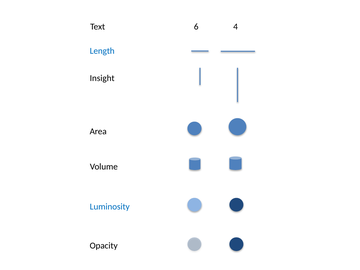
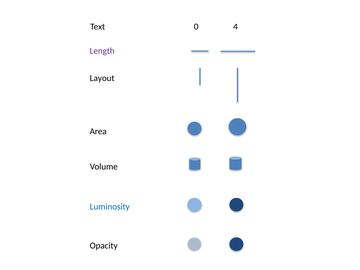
6: 6 -> 0
Length colour: blue -> purple
Insight: Insight -> Layout
